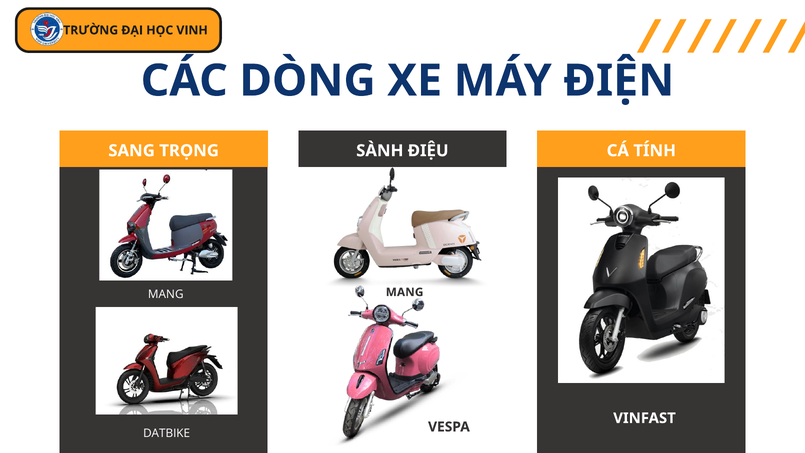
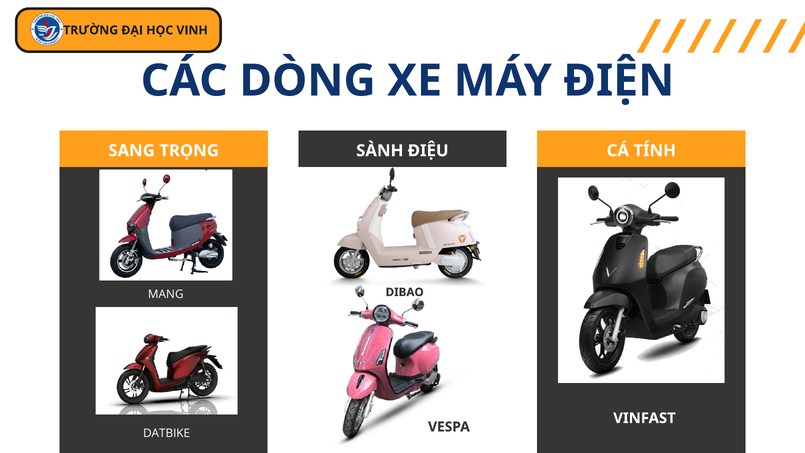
MANG at (405, 292): MANG -> DIBAO
